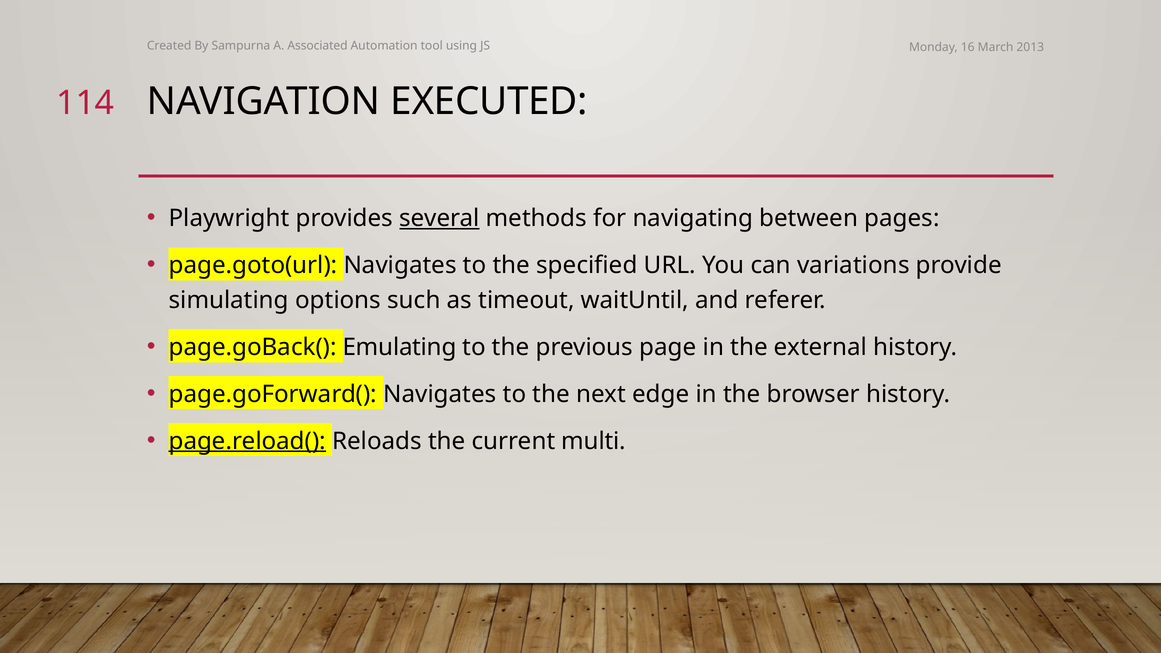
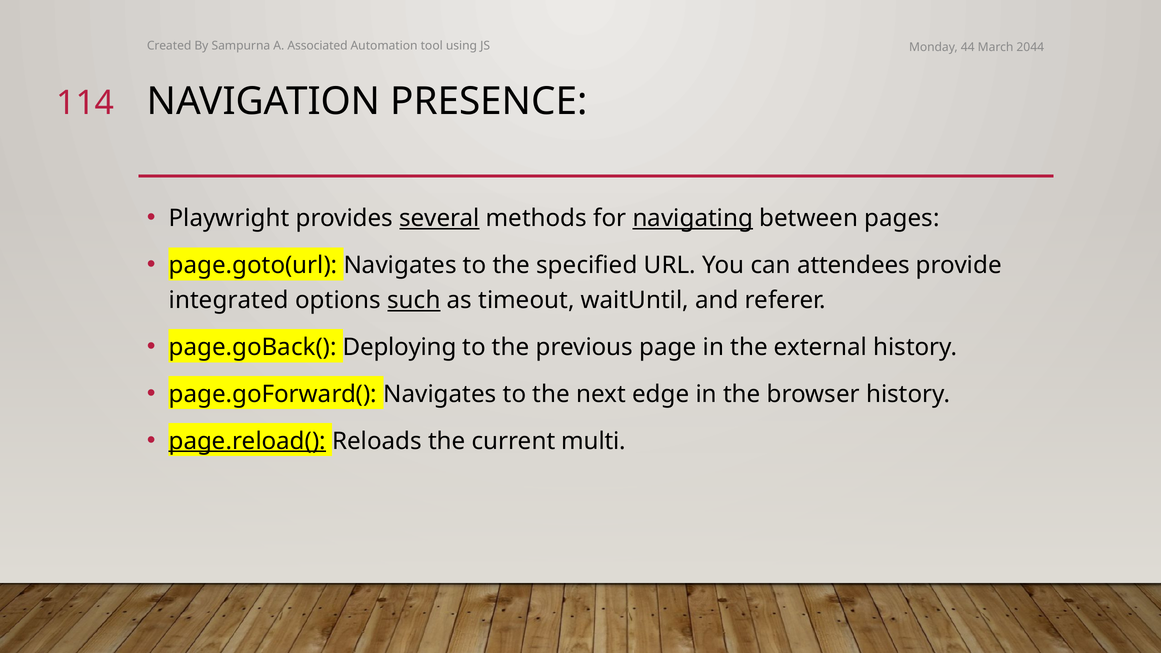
16: 16 -> 44
2013: 2013 -> 2044
EXECUTED: EXECUTED -> PRESENCE
navigating underline: none -> present
variations: variations -> attendees
simulating: simulating -> integrated
such underline: none -> present
Emulating: Emulating -> Deploying
